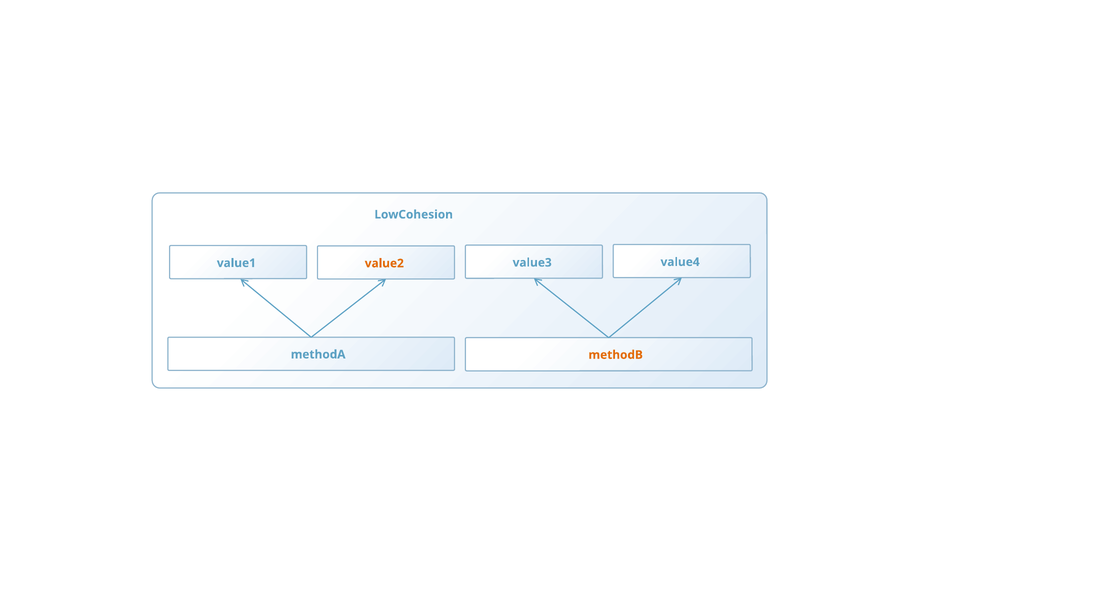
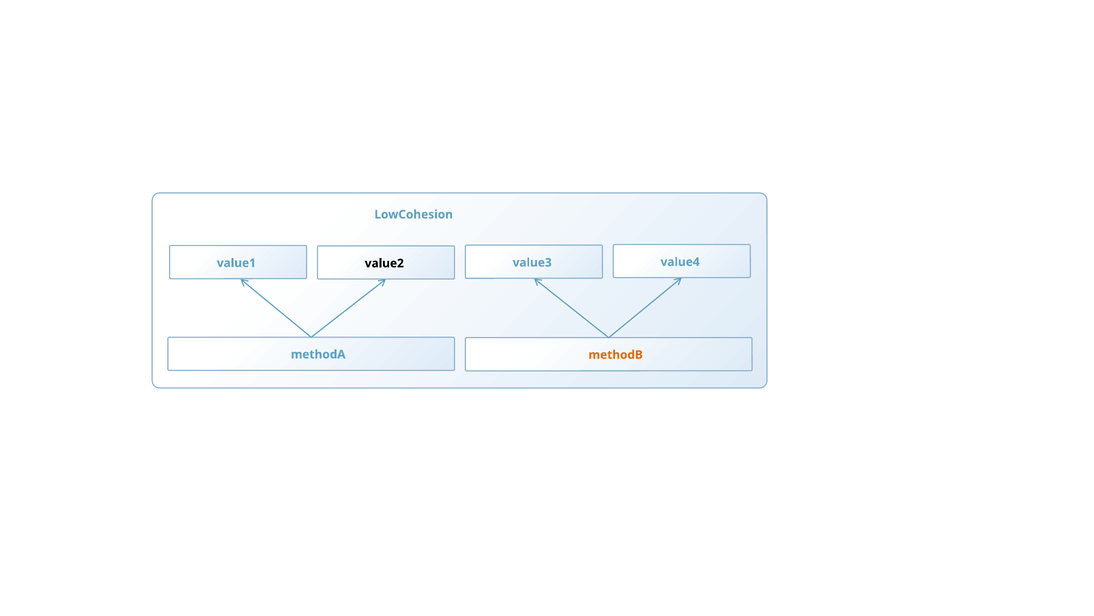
value2 colour: orange -> black
